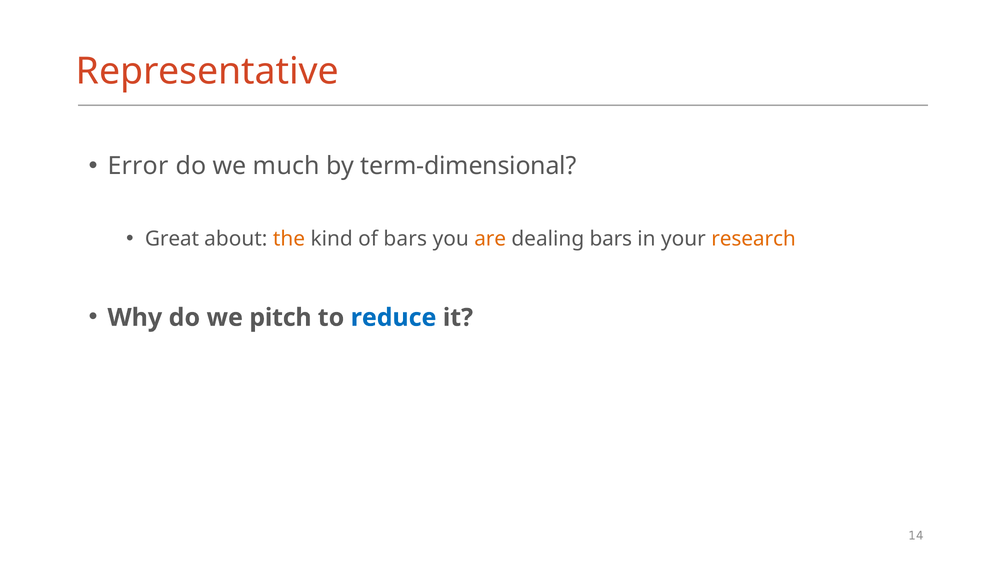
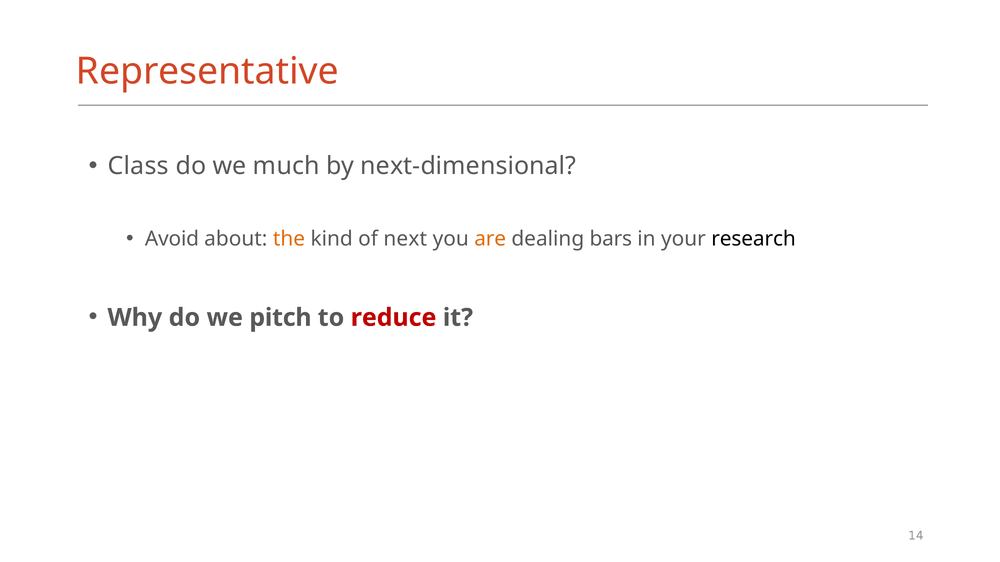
Error: Error -> Class
term-dimensional: term-dimensional -> next-dimensional
Great: Great -> Avoid
of bars: bars -> next
research colour: orange -> black
reduce colour: blue -> red
